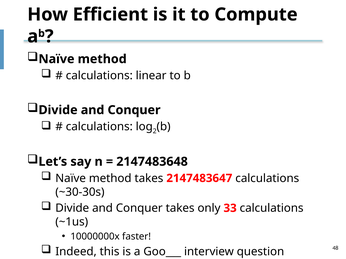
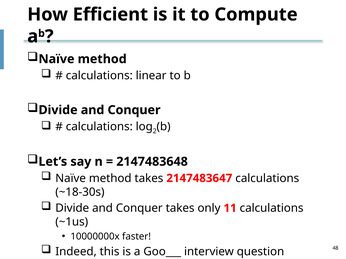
~30-30s: ~30-30s -> ~18-30s
33: 33 -> 11
